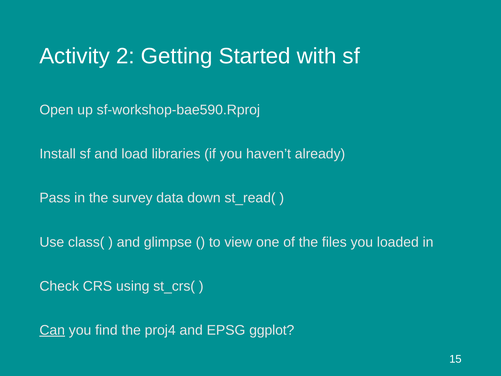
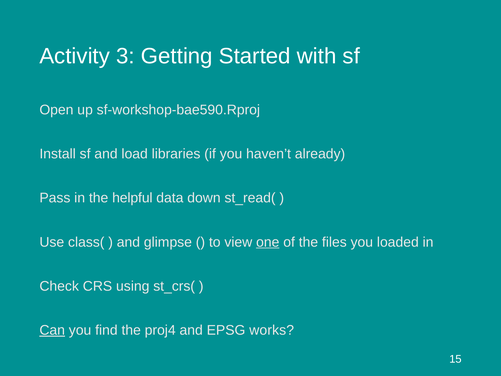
2: 2 -> 3
survey: survey -> helpful
one underline: none -> present
ggplot: ggplot -> works
